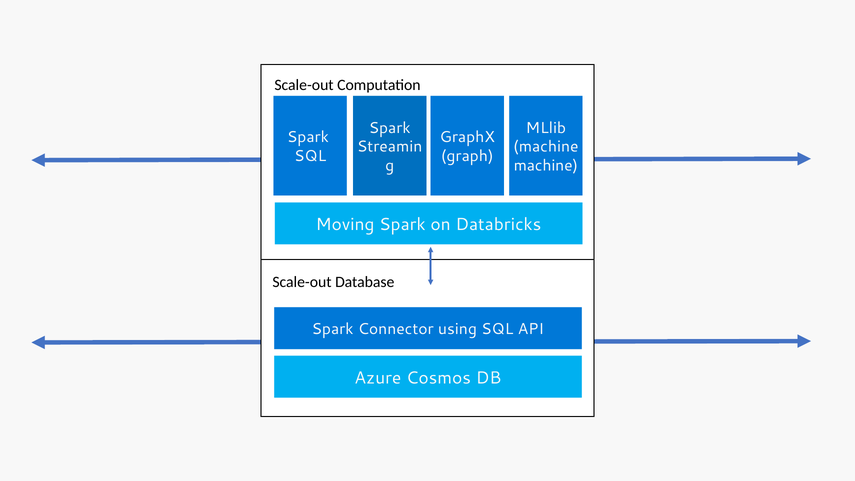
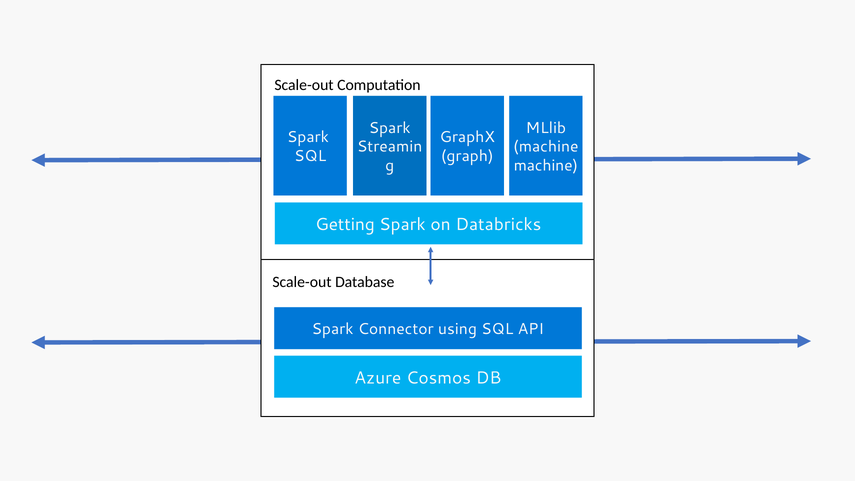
Moving: Moving -> Getting
